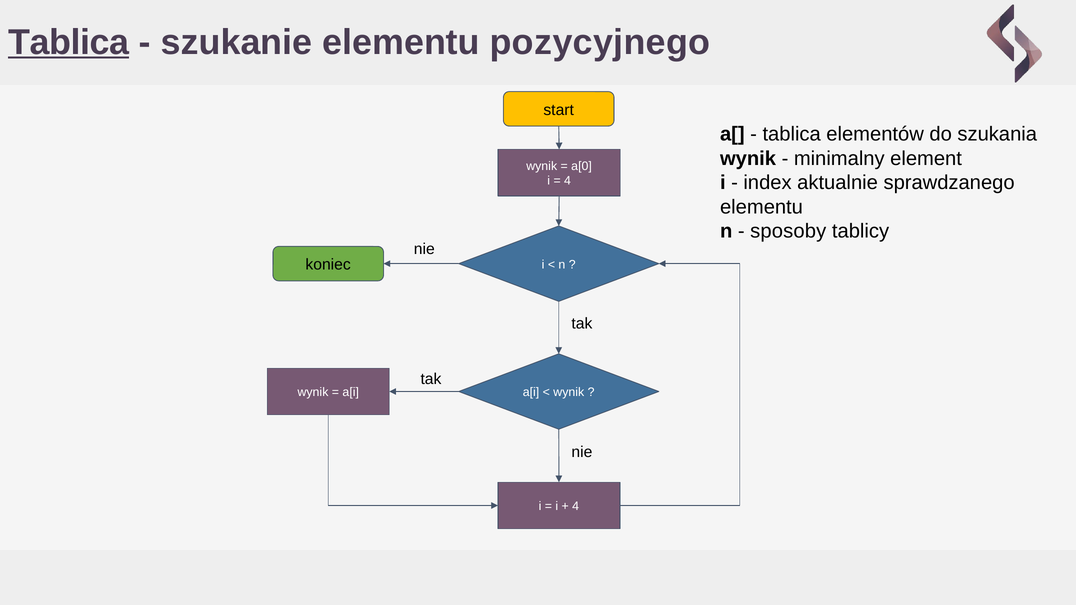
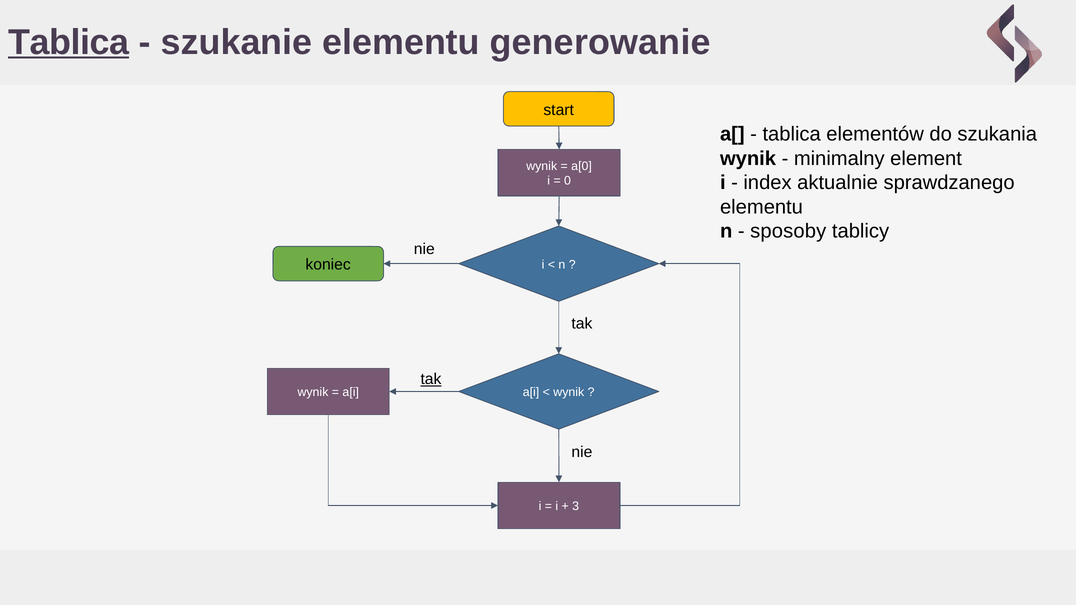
pozycyjnego: pozycyjnego -> generowanie
4 at (568, 181): 4 -> 0
tak at (431, 379) underline: none -> present
4 at (576, 507): 4 -> 3
